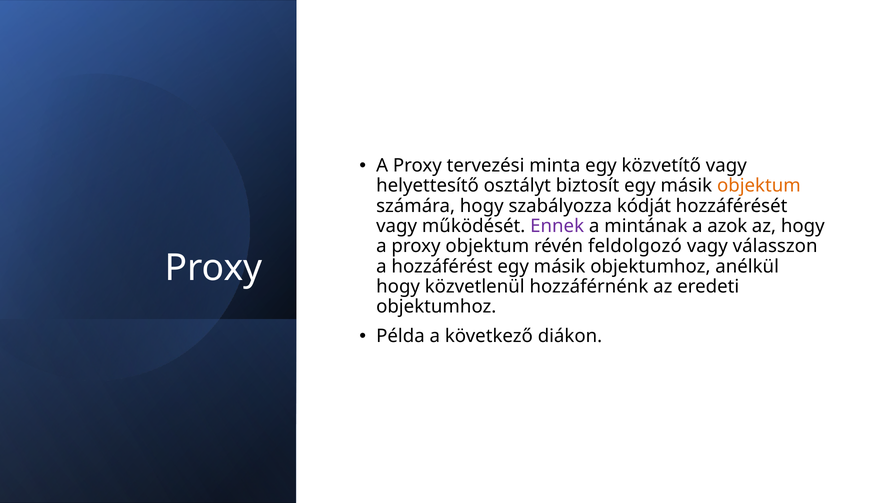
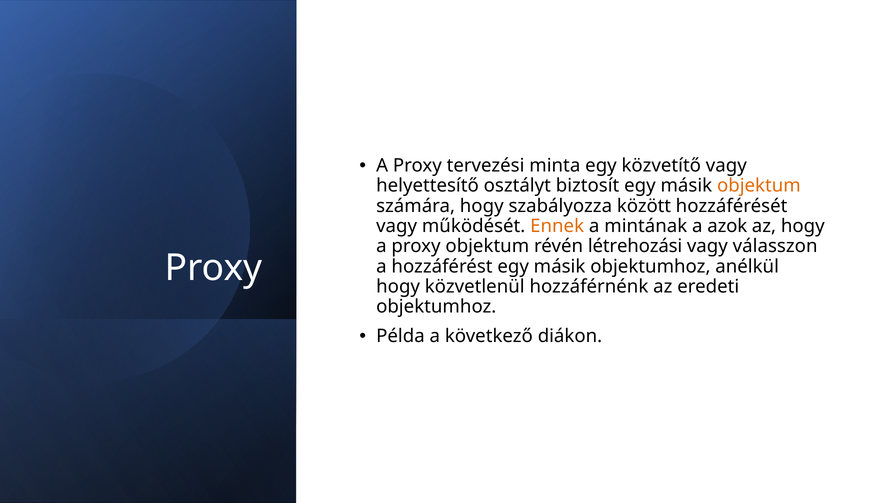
kódját: kódját -> között
Ennek colour: purple -> orange
feldolgozó: feldolgozó -> létrehozási
